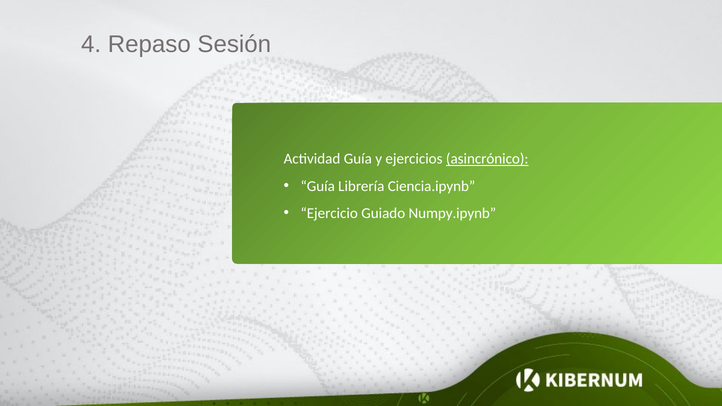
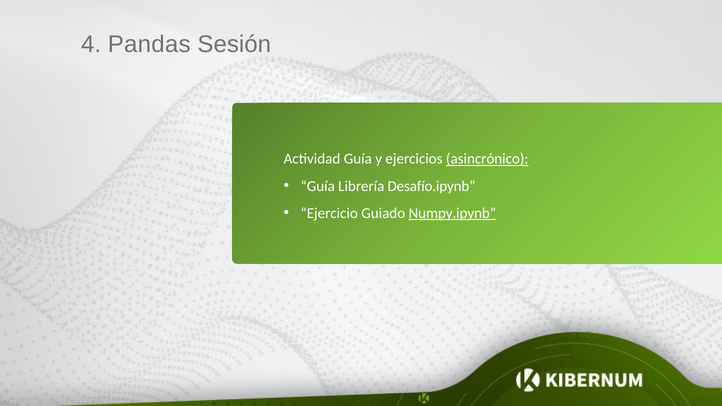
Repaso: Repaso -> Pandas
Ciencia.ipynb: Ciencia.ipynb -> Desafío.ipynb
Numpy.ipynb underline: none -> present
